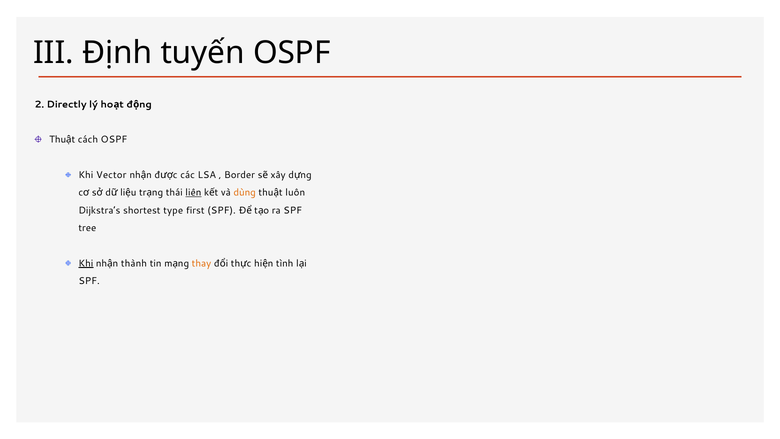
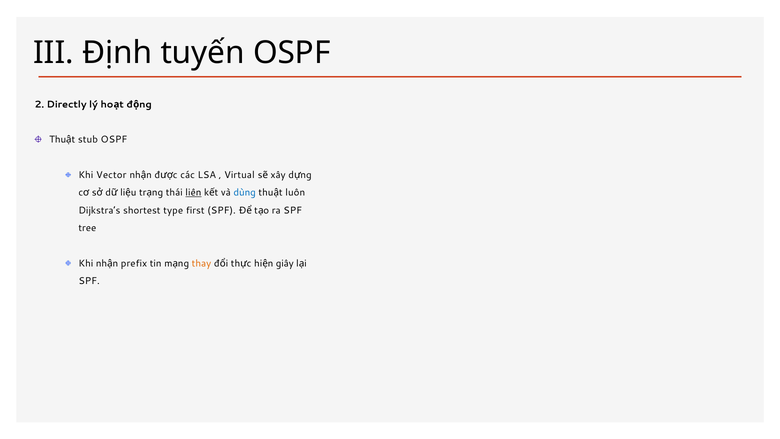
cách: cách -> stub
Border: Border -> Virtual
dùng colour: orange -> blue
Khi at (86, 263) underline: present -> none
thành: thành -> prefix
tình: tình -> giây
